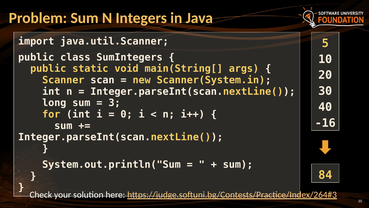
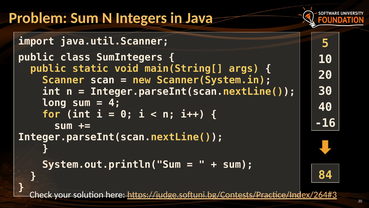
3: 3 -> 4
